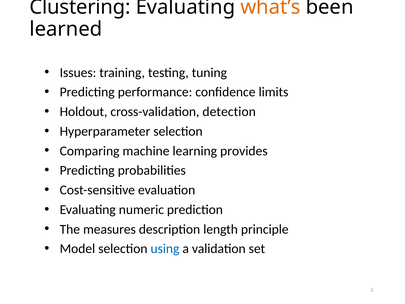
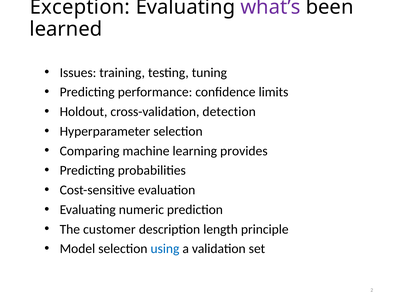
Clustering: Clustering -> Exception
what’s colour: orange -> purple
measures: measures -> customer
